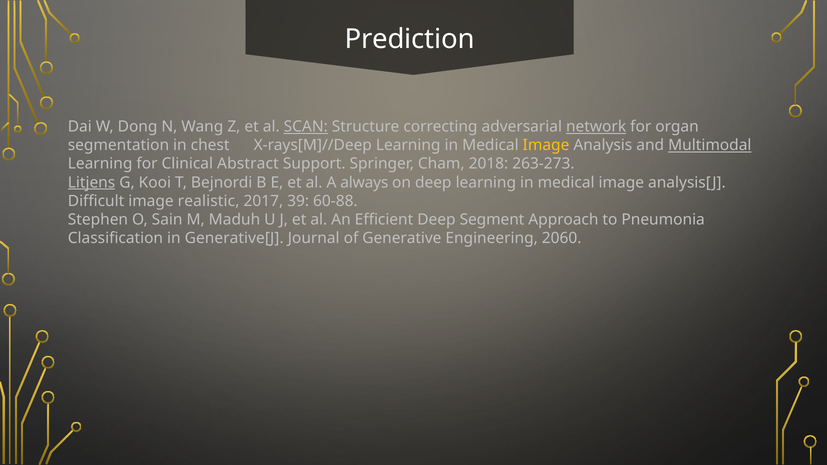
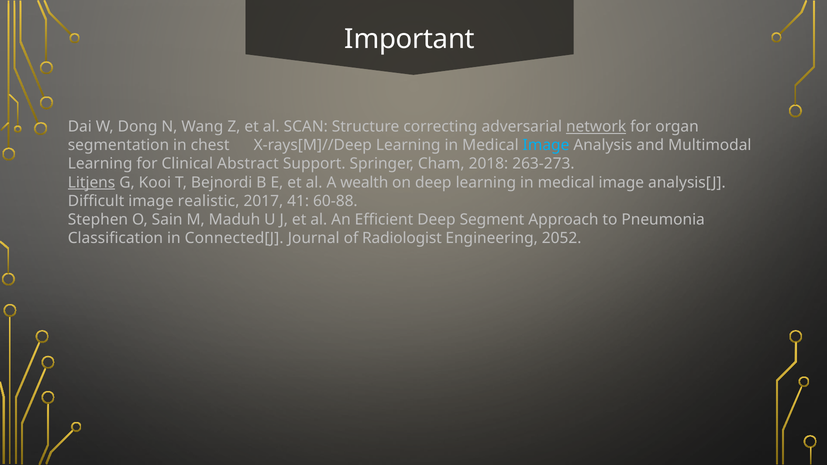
Prediction: Prediction -> Important
SCAN underline: present -> none
Image at (546, 145) colour: yellow -> light blue
Multimodal underline: present -> none
always: always -> wealth
39: 39 -> 41
Generative[J: Generative[J -> Connected[J
Generative: Generative -> Radiologist
2060: 2060 -> 2052
